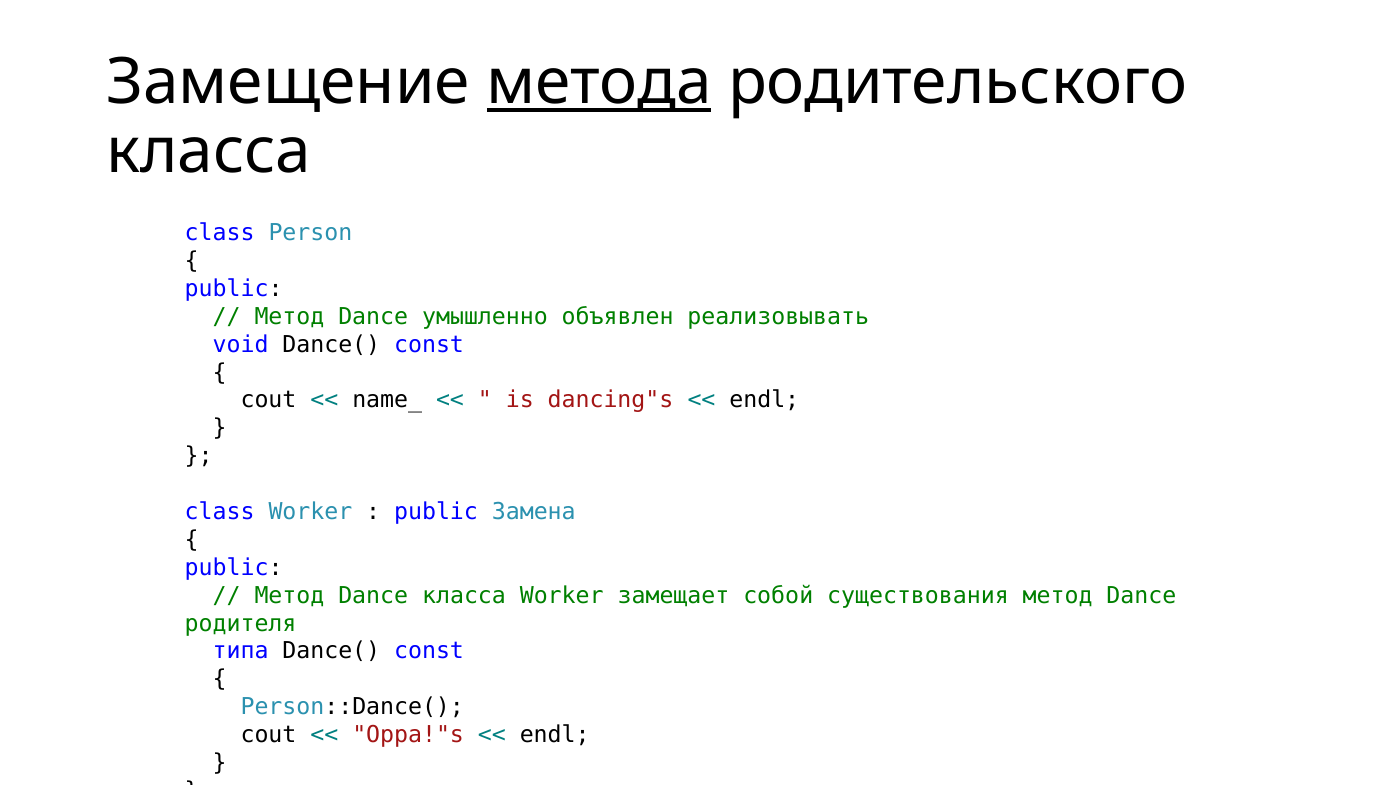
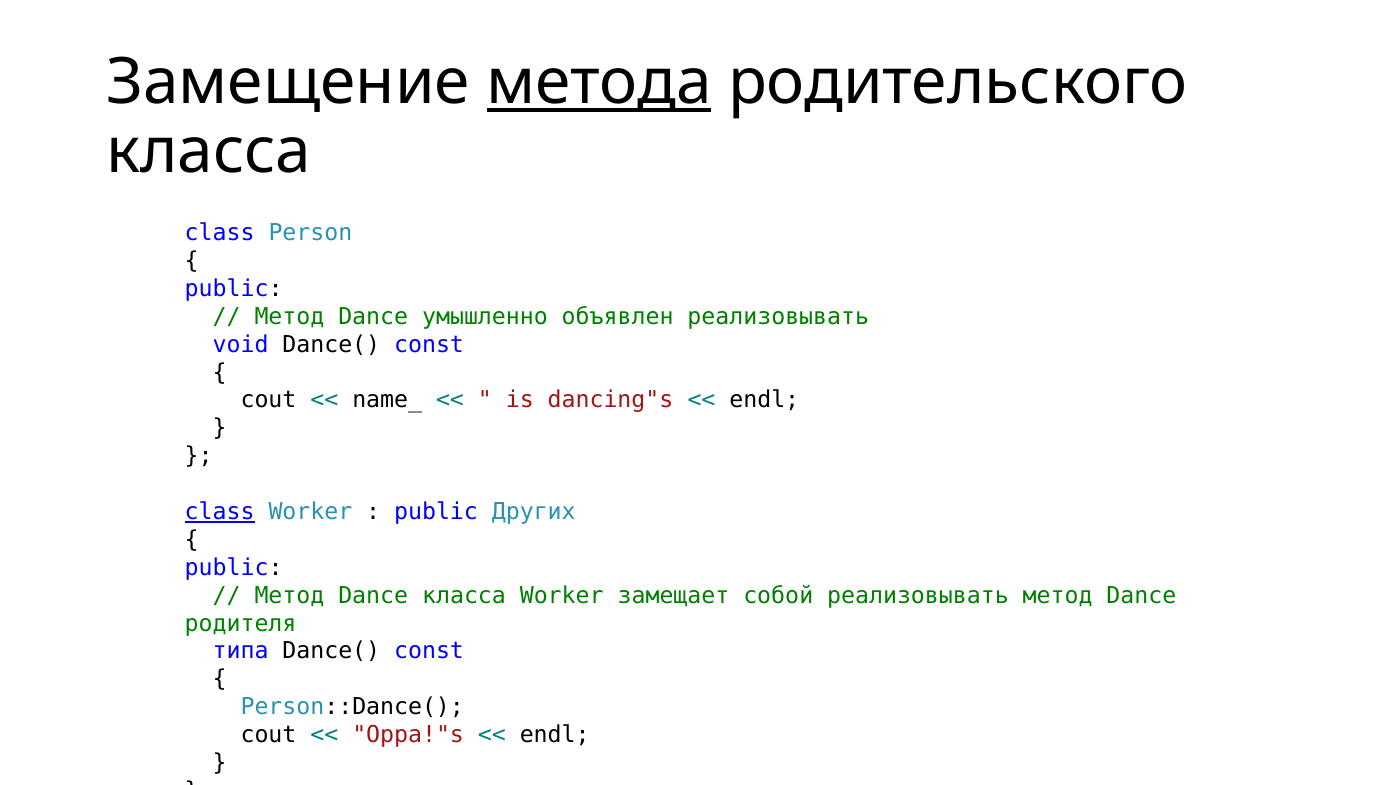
class at (220, 512) underline: none -> present
Замена: Замена -> Других
собой существования: существования -> реализовывать
